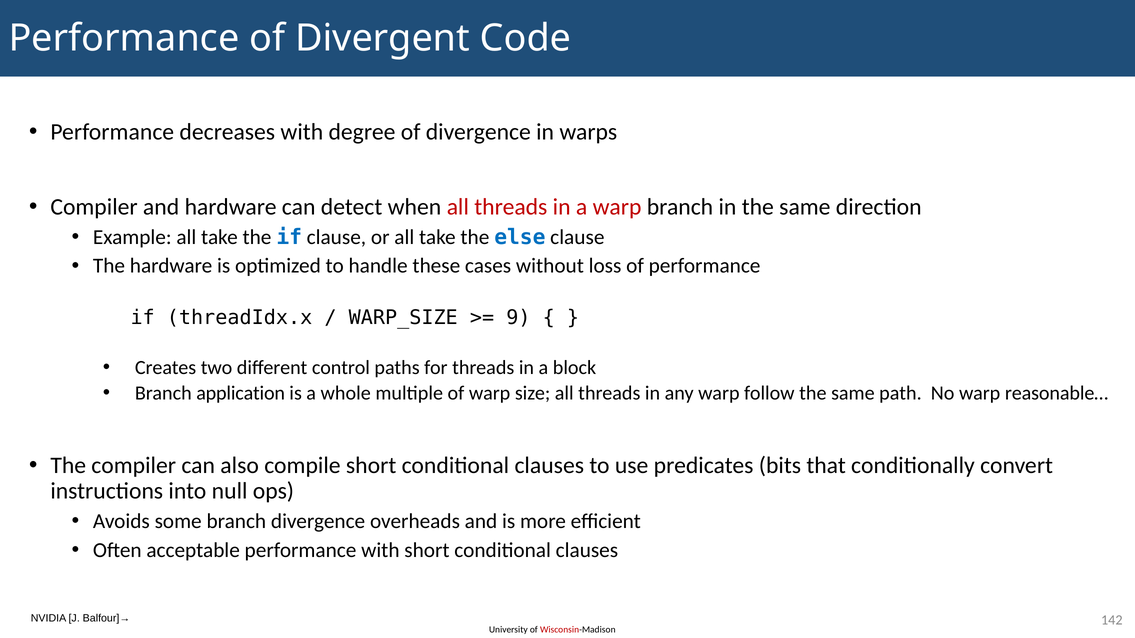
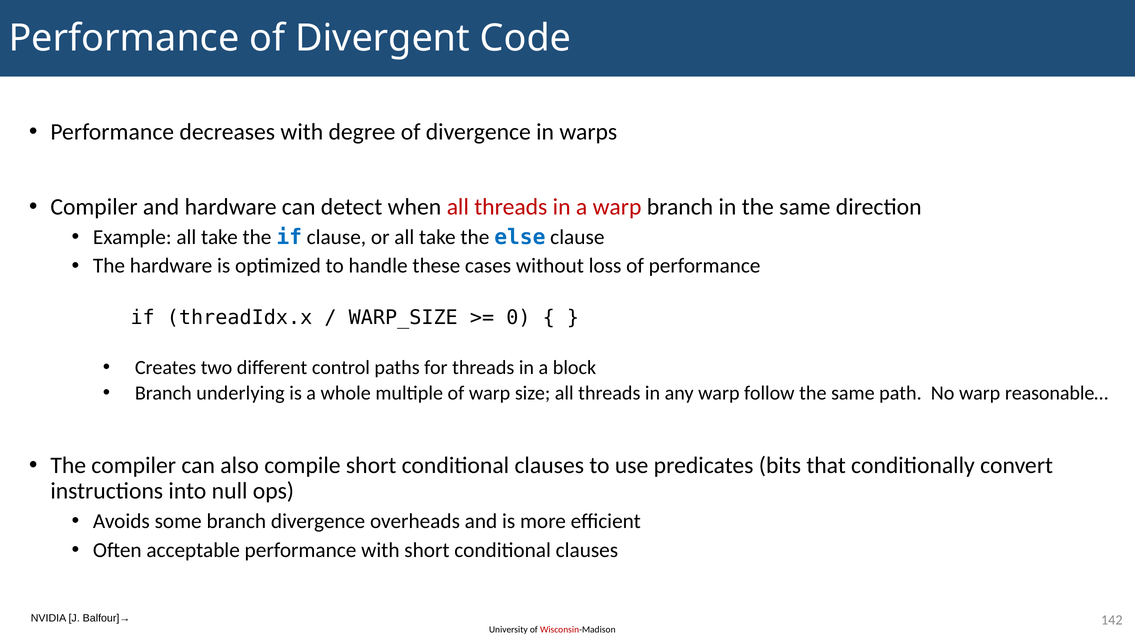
9: 9 -> 0
application: application -> underlying
